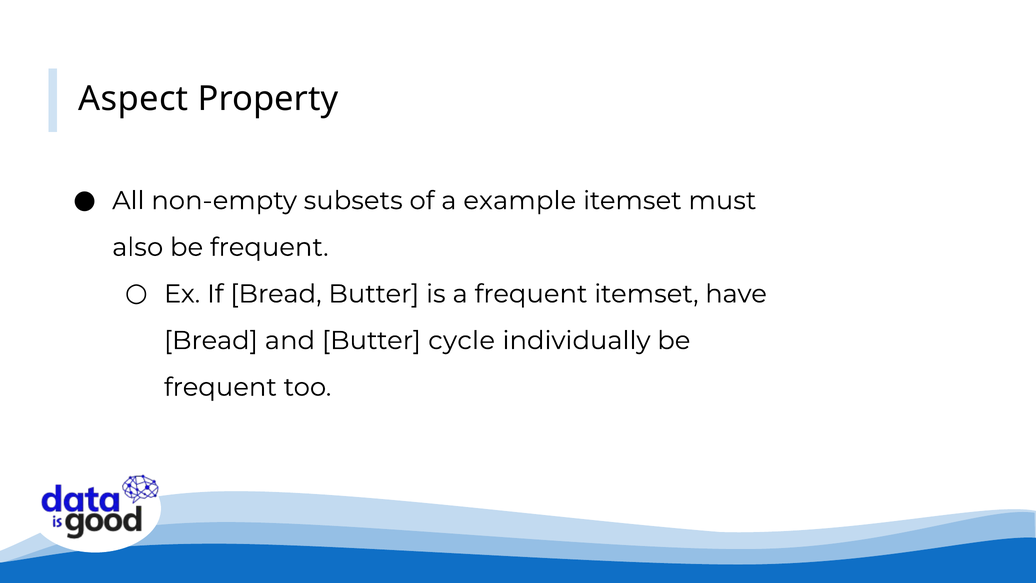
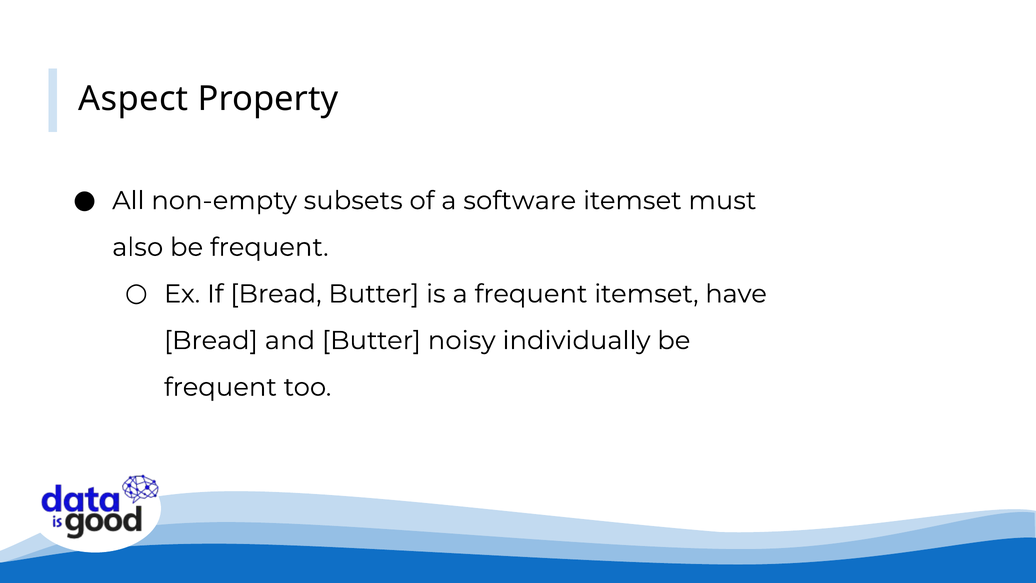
example: example -> software
cycle: cycle -> noisy
